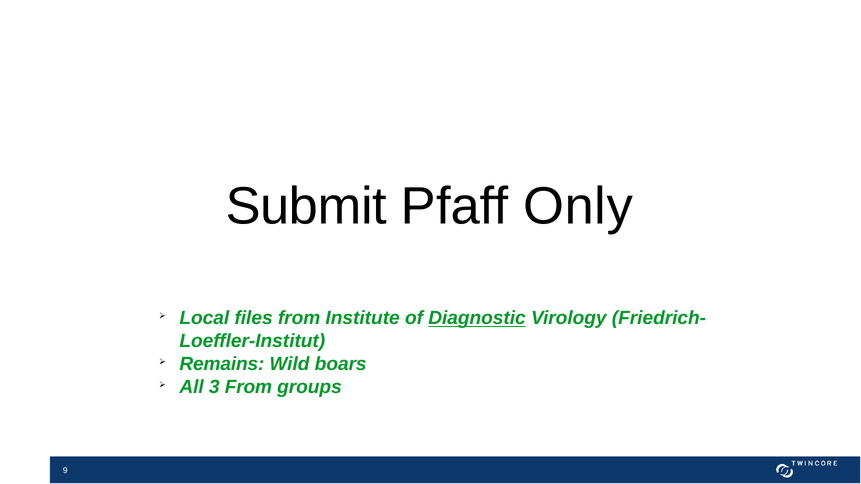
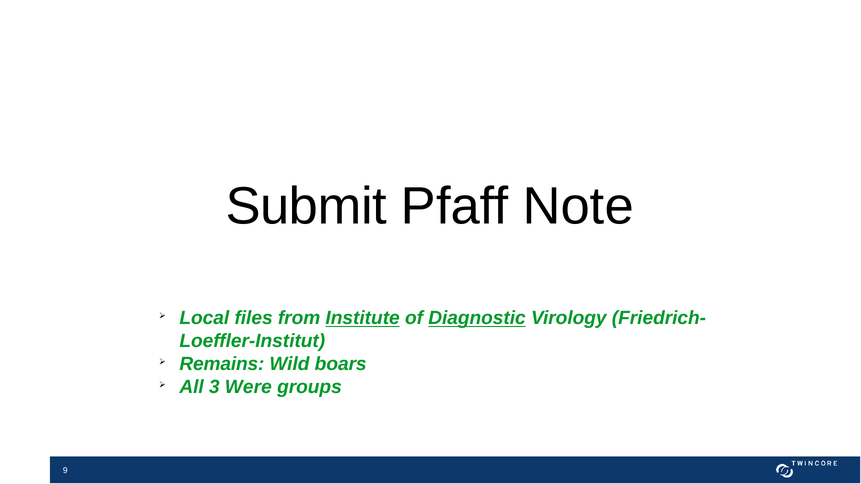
Only: Only -> Note
Institute underline: none -> present
3 From: From -> Were
